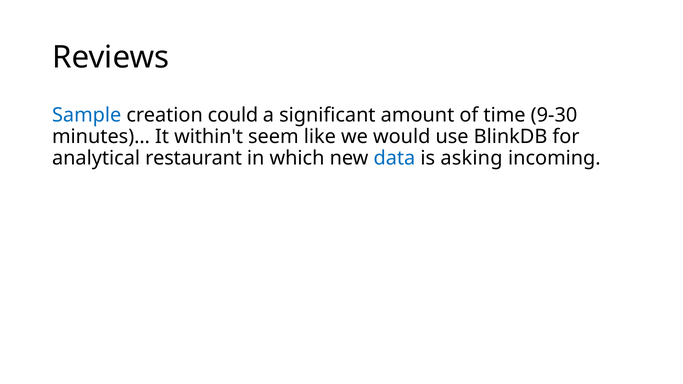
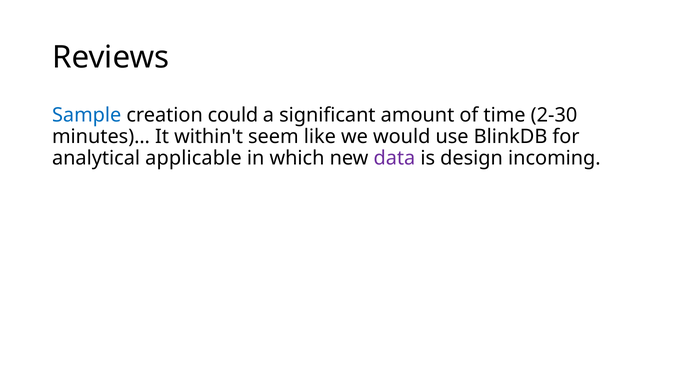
9-30: 9-30 -> 2-30
restaurant: restaurant -> applicable
data colour: blue -> purple
asking: asking -> design
